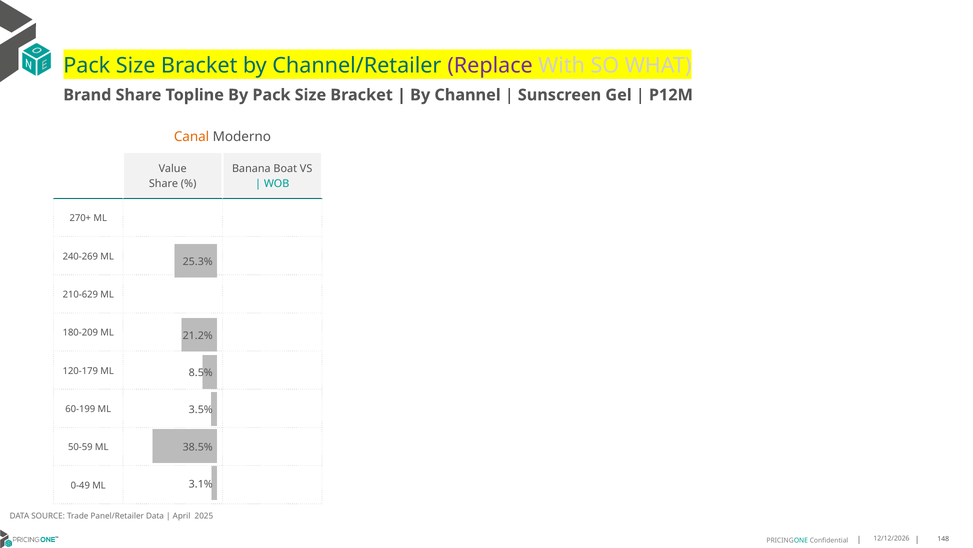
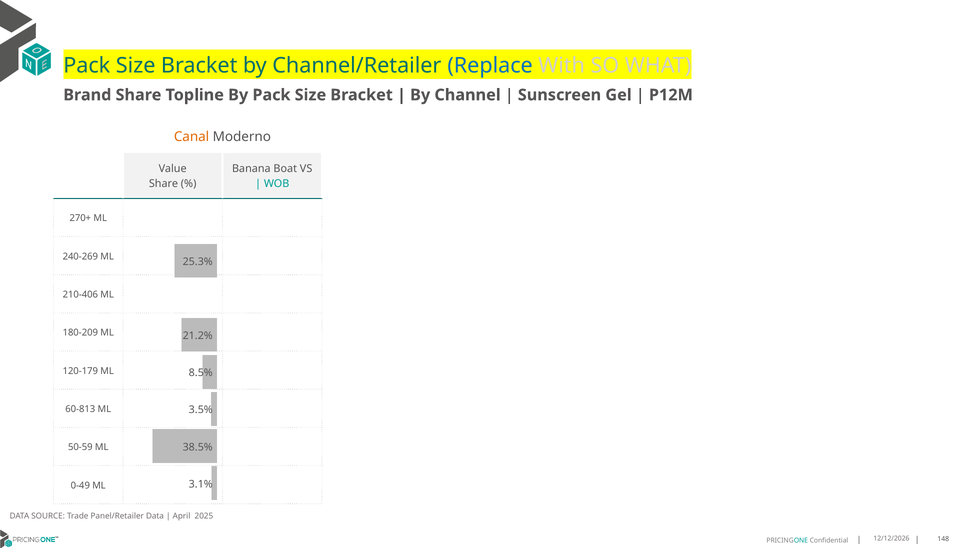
Replace colour: purple -> blue
210-629: 210-629 -> 210-406
60-199: 60-199 -> 60-813
